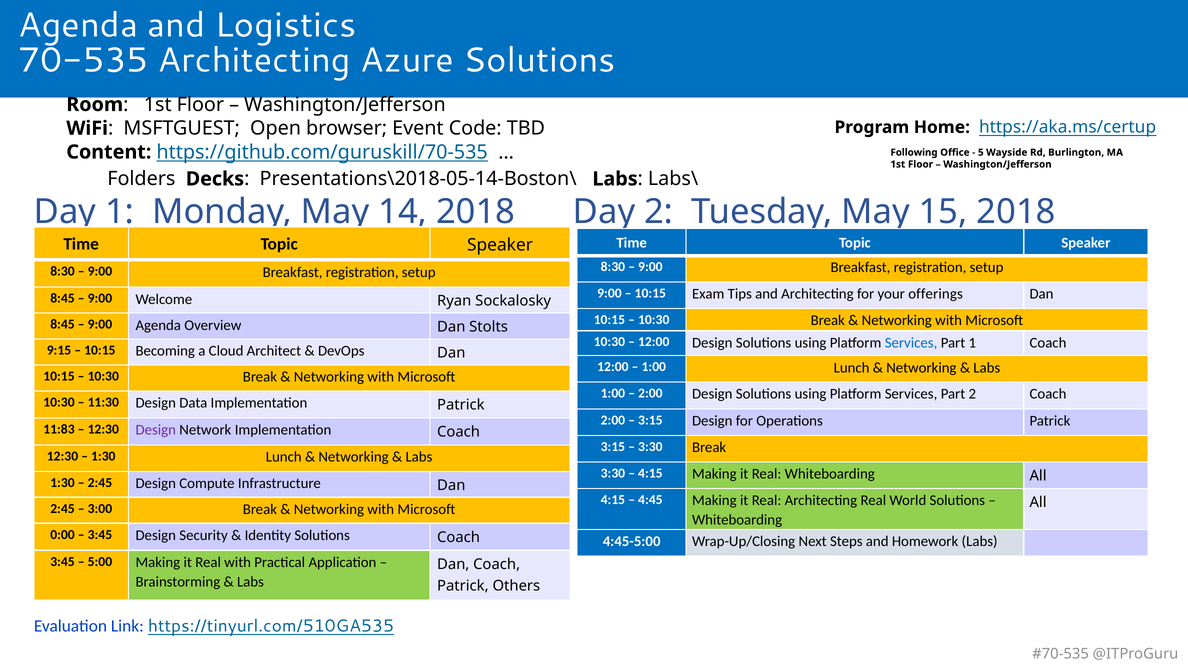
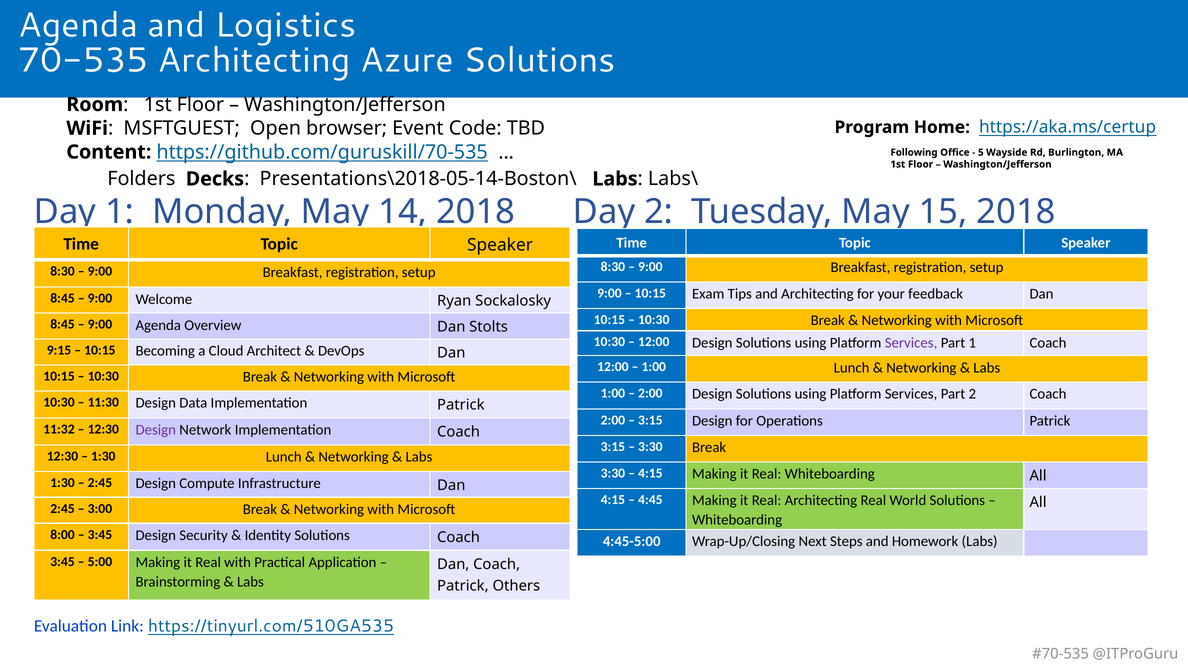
offerings: offerings -> feedback
Services at (911, 343) colour: blue -> purple
11:83: 11:83 -> 11:32
0:00: 0:00 -> 8:00
